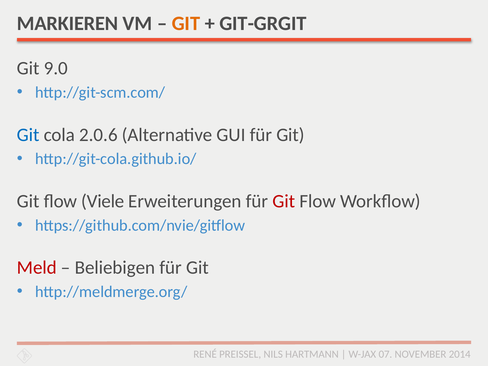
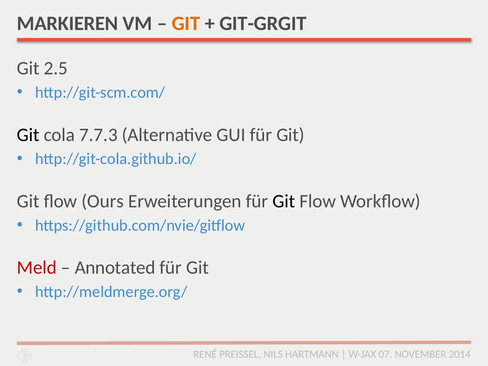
9.0: 9.0 -> 2.5
Git at (28, 135) colour: blue -> black
2.0.6: 2.0.6 -> 7.7.3
Viele: Viele -> Ours
Git at (284, 201) colour: red -> black
Beliebigen: Beliebigen -> Annotated
